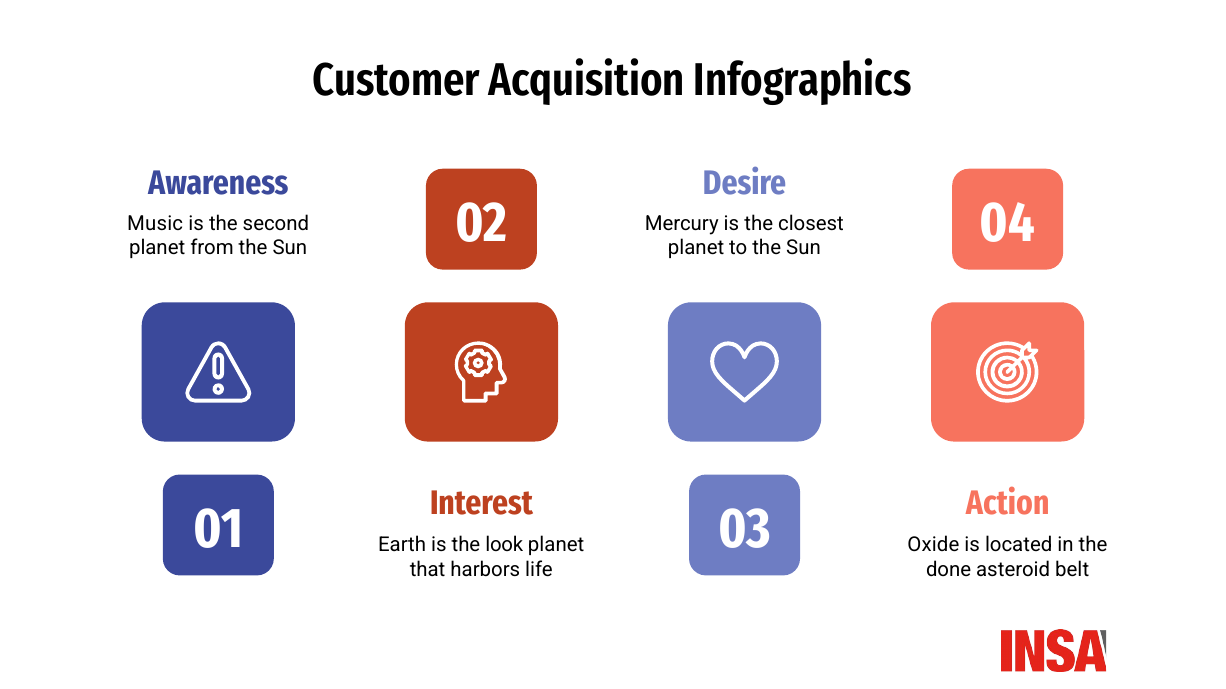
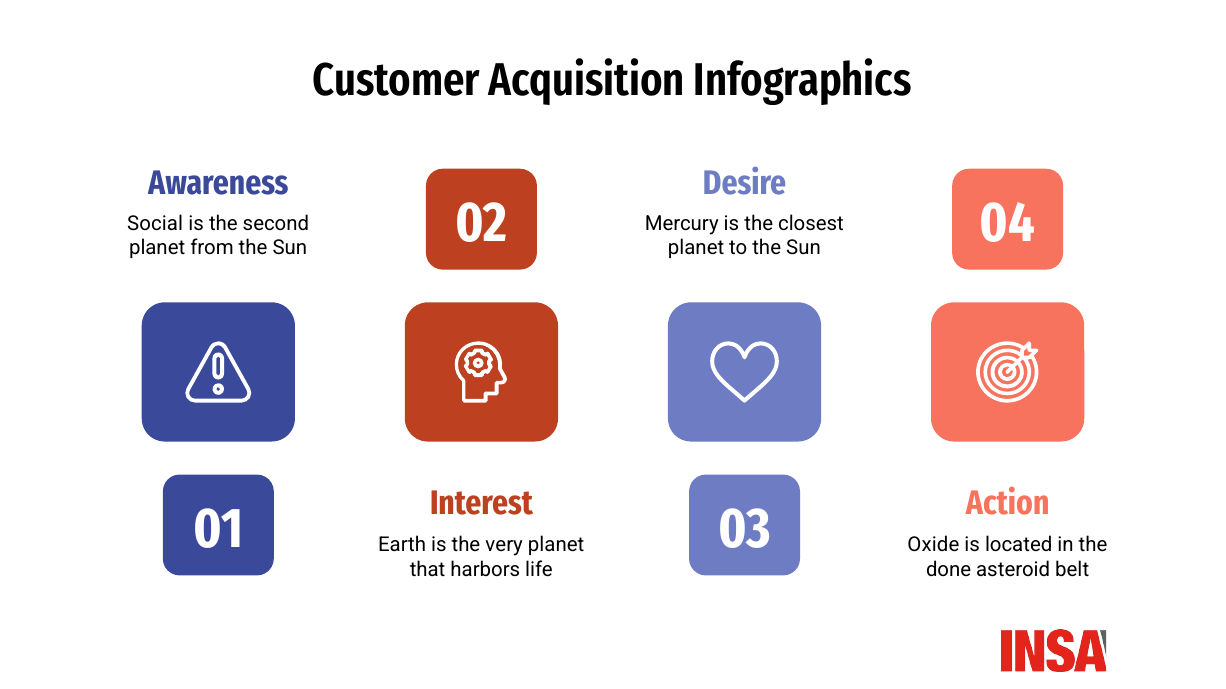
Music: Music -> Social
look: look -> very
